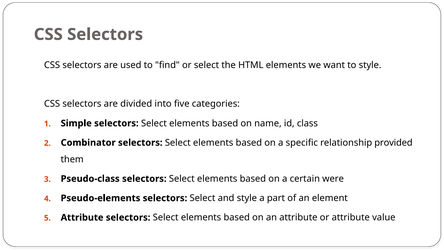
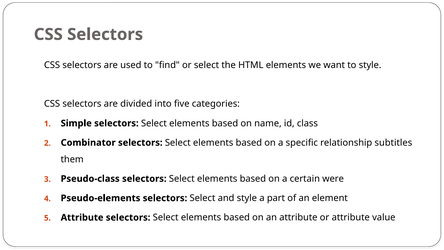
provided: provided -> subtitles
